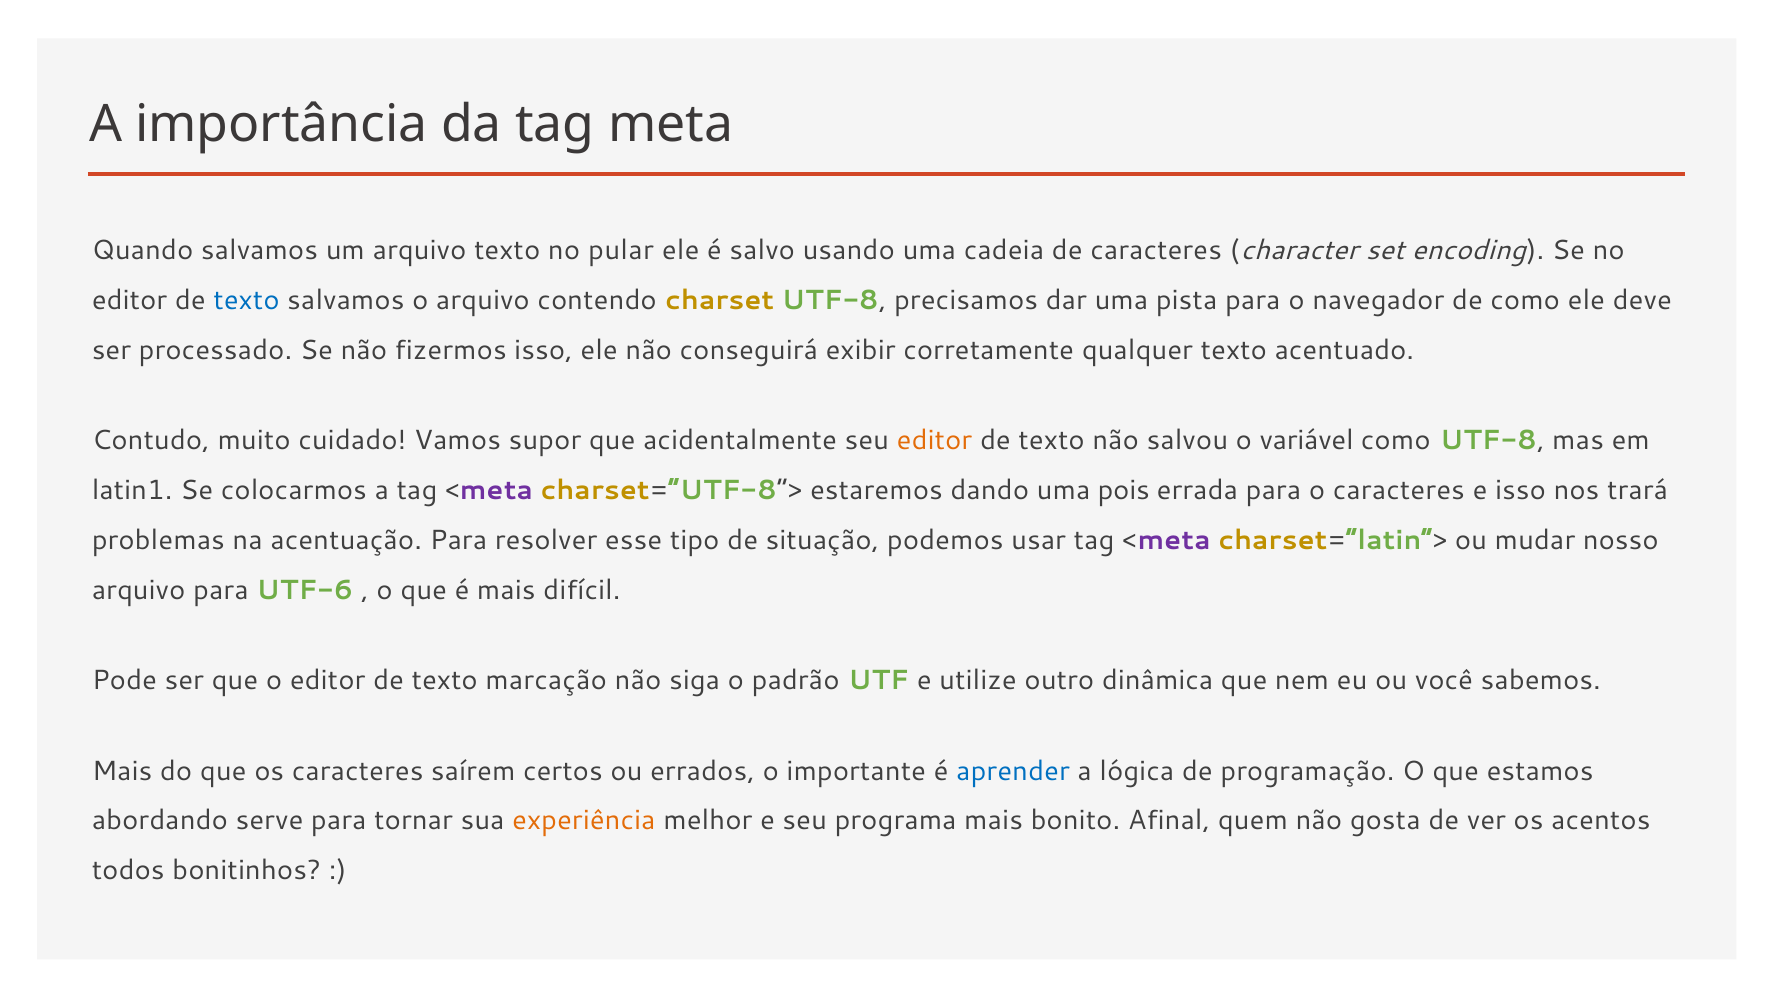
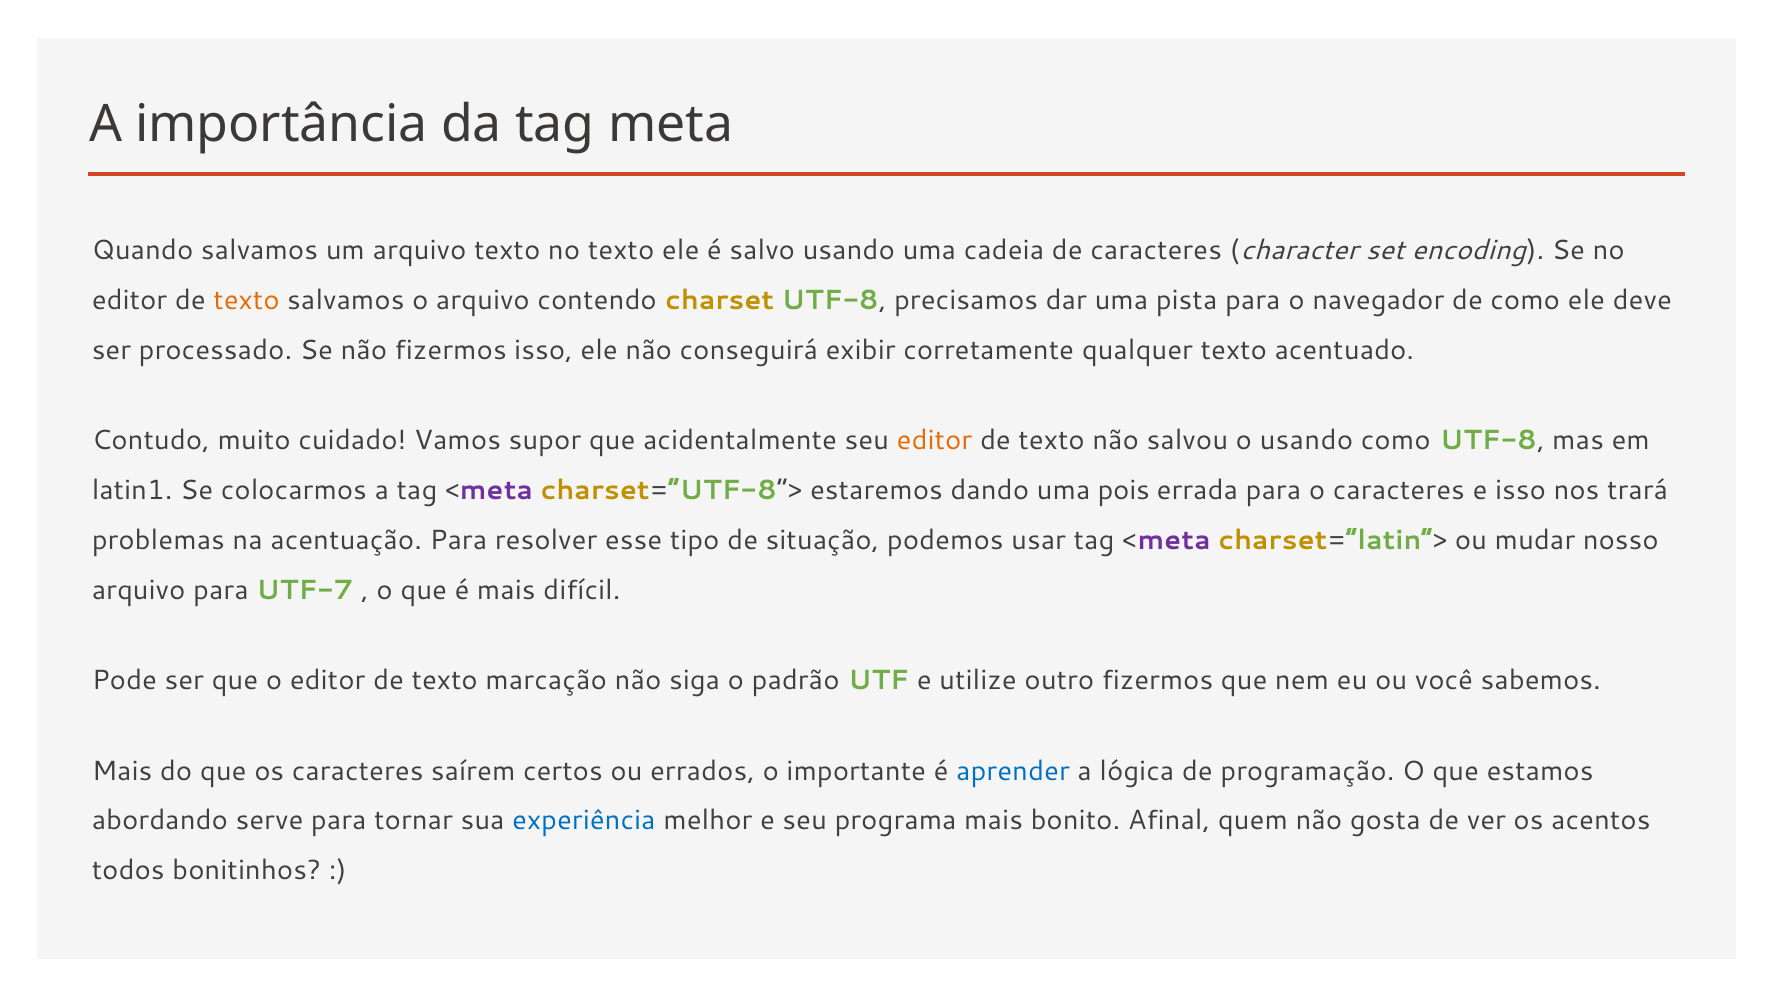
no pular: pular -> texto
texto at (246, 300) colour: blue -> orange
o variável: variável -> usando
UTF-6: UTF-6 -> UTF-7
outro dinâmica: dinâmica -> fizermos
experiência colour: orange -> blue
